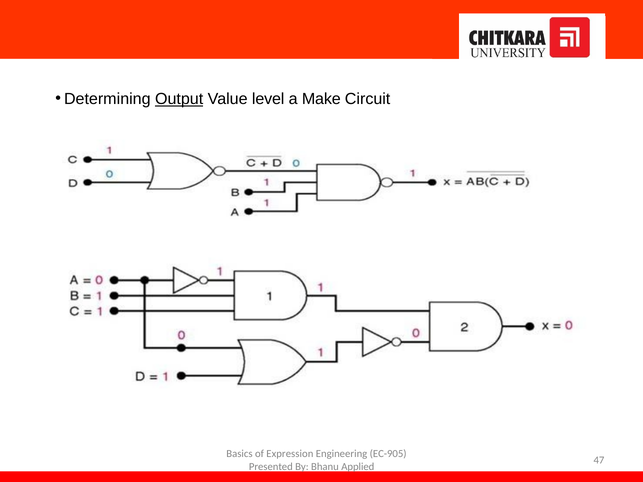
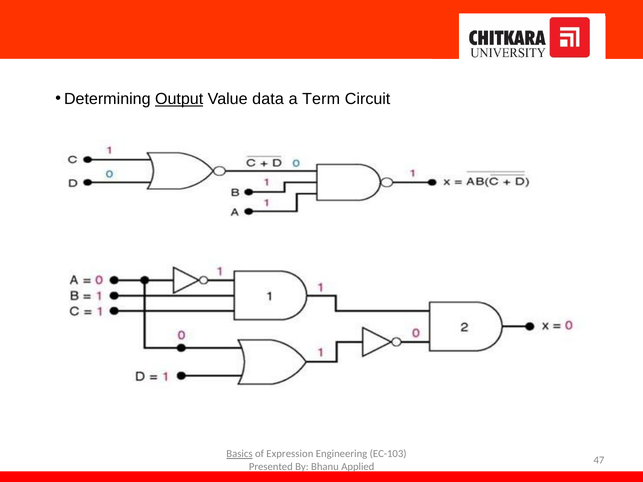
level: level -> data
Make: Make -> Term
Basics underline: none -> present
EC-905: EC-905 -> EC-103
